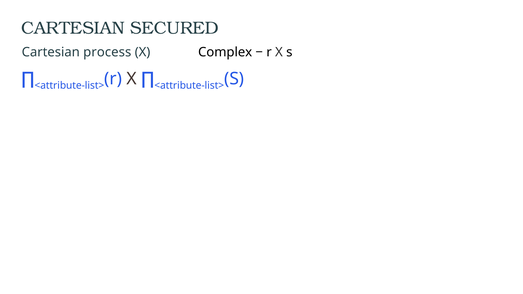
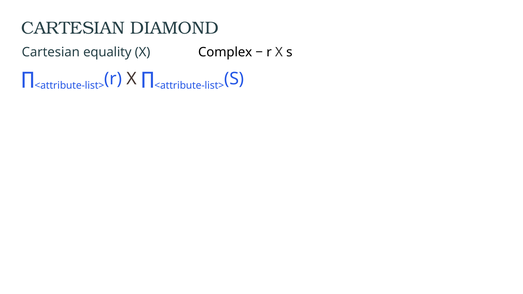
SECURED: SECURED -> DIAMOND
process: process -> equality
